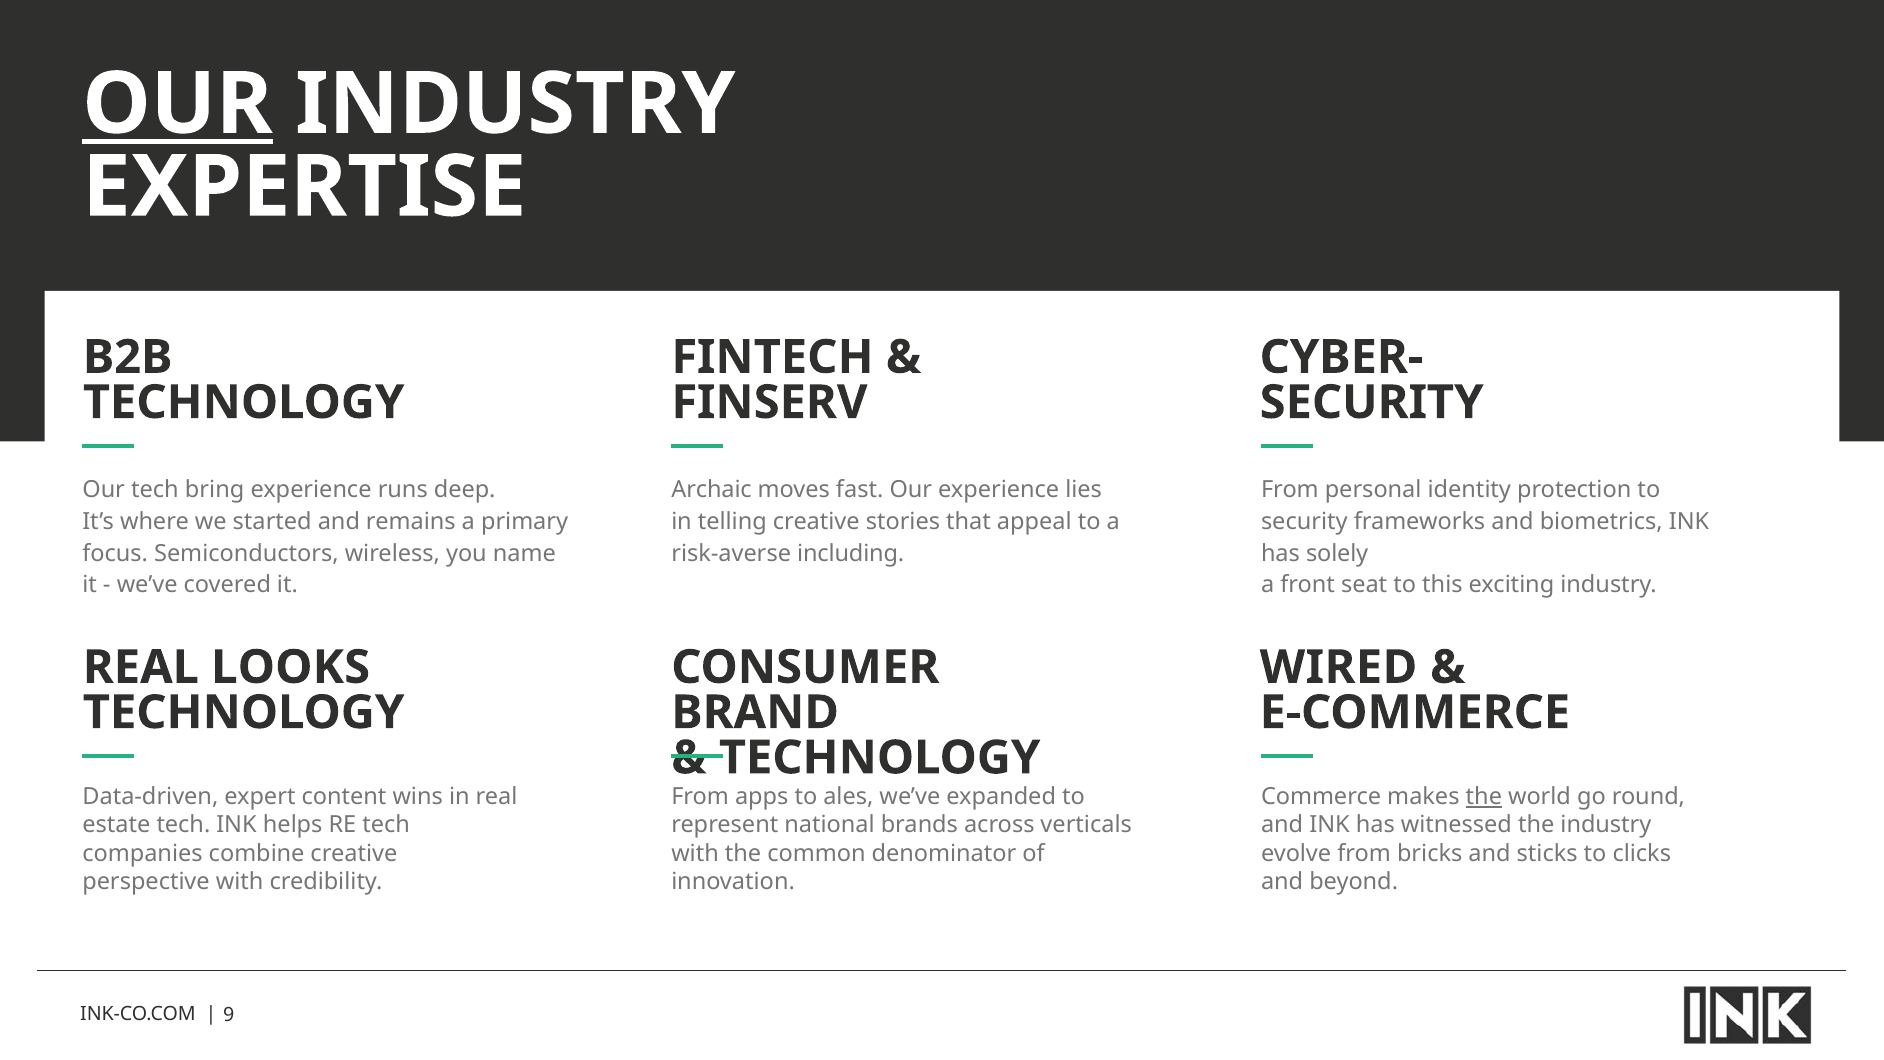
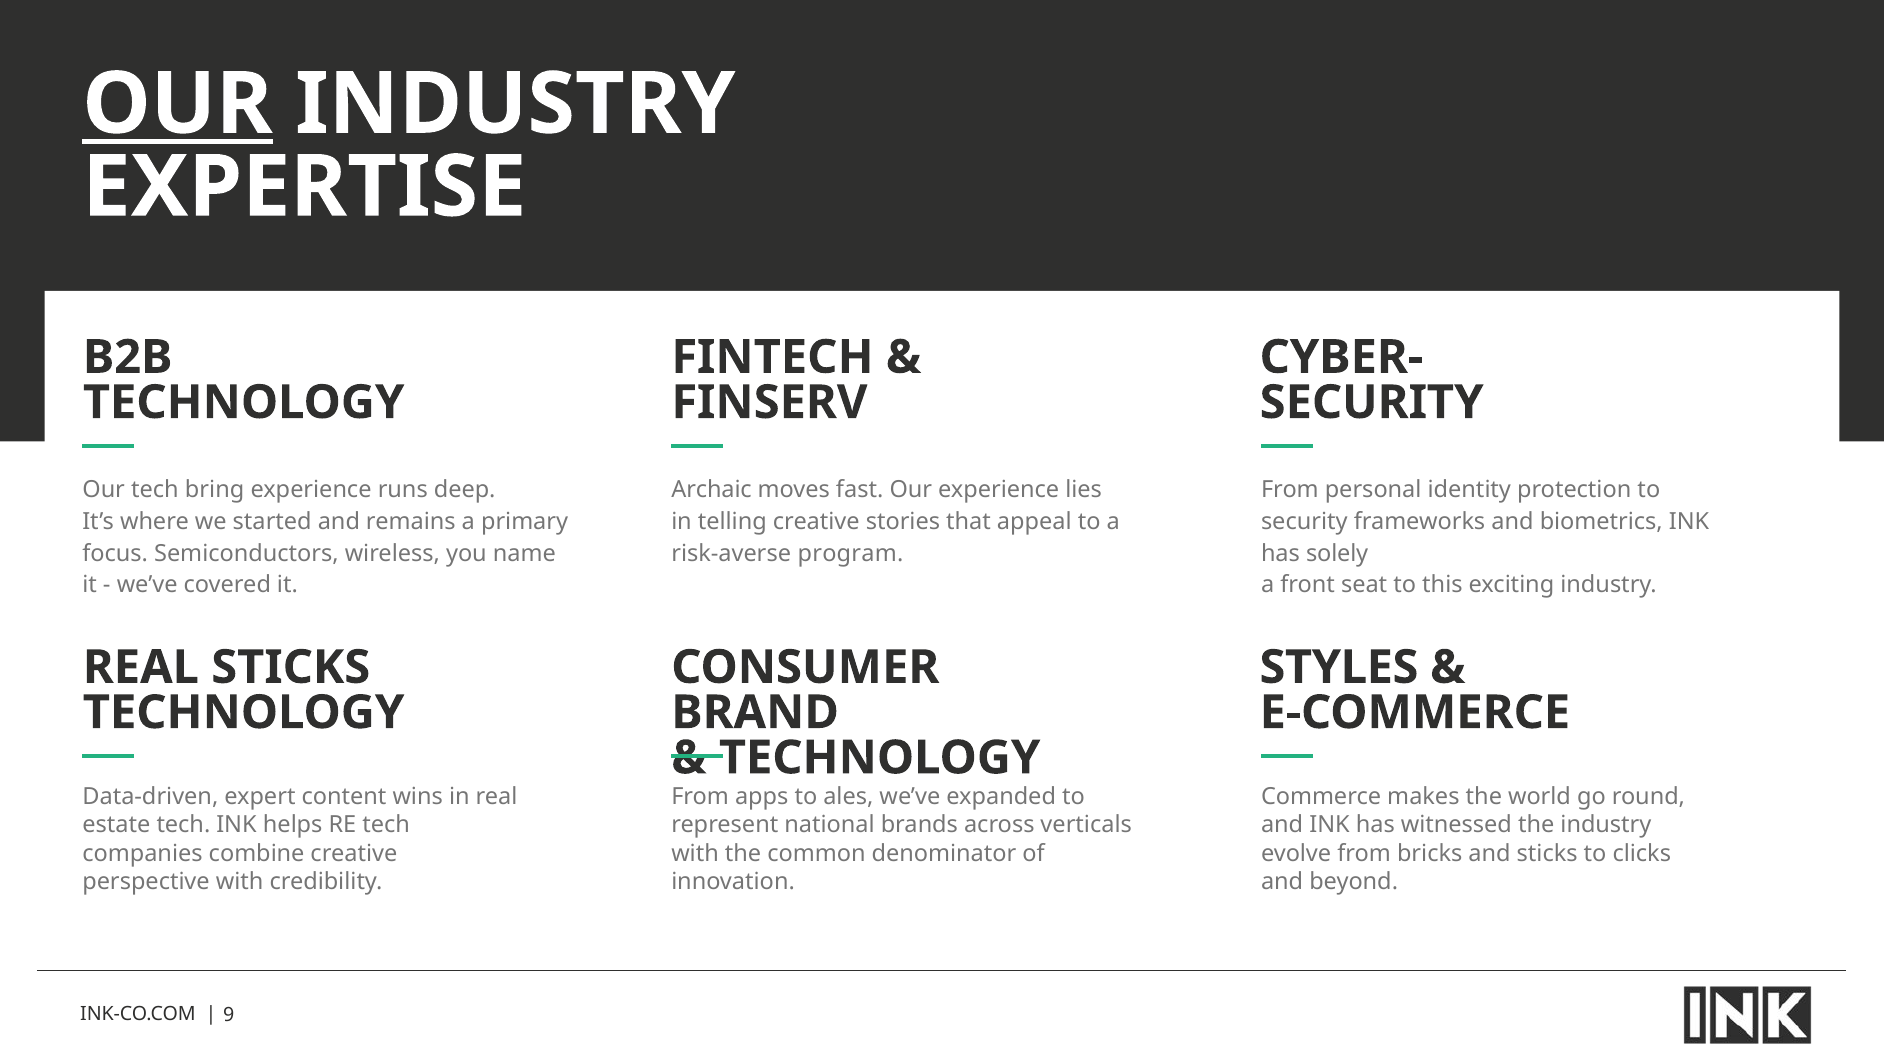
including: including -> program
REAL LOOKS: LOOKS -> STICKS
WIRED: WIRED -> STYLES
the at (1484, 797) underline: present -> none
